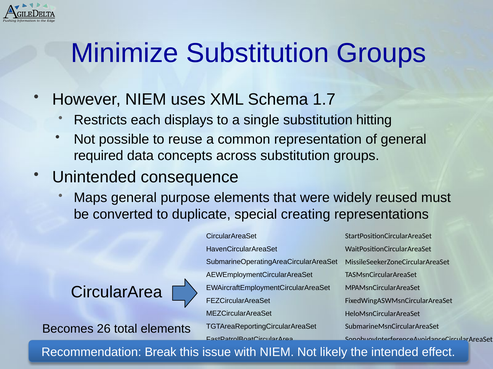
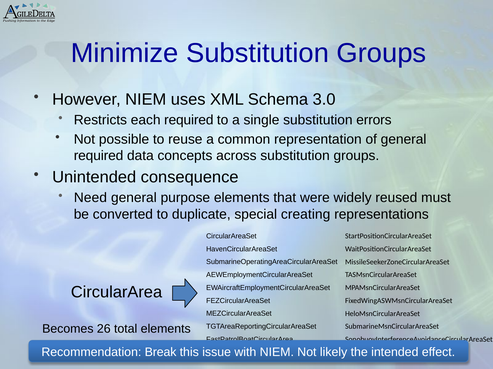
1.7: 1.7 -> 3.0
each displays: displays -> required
hitting: hitting -> errors
Maps: Maps -> Need
